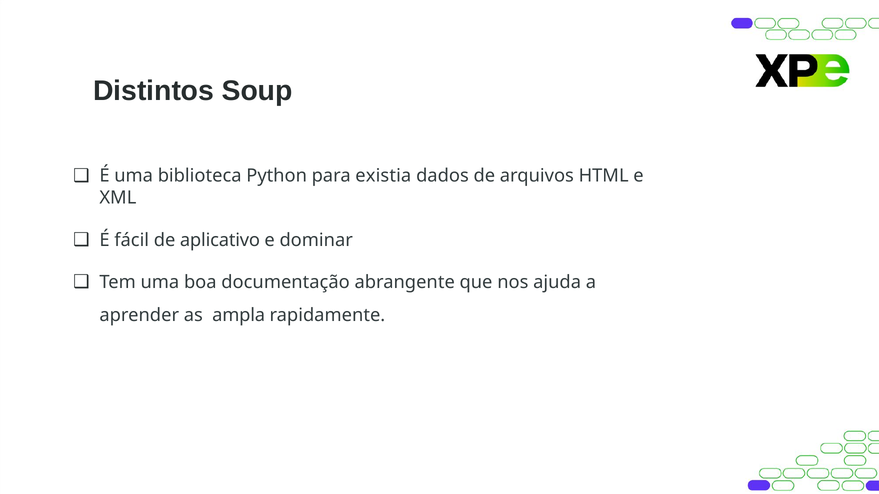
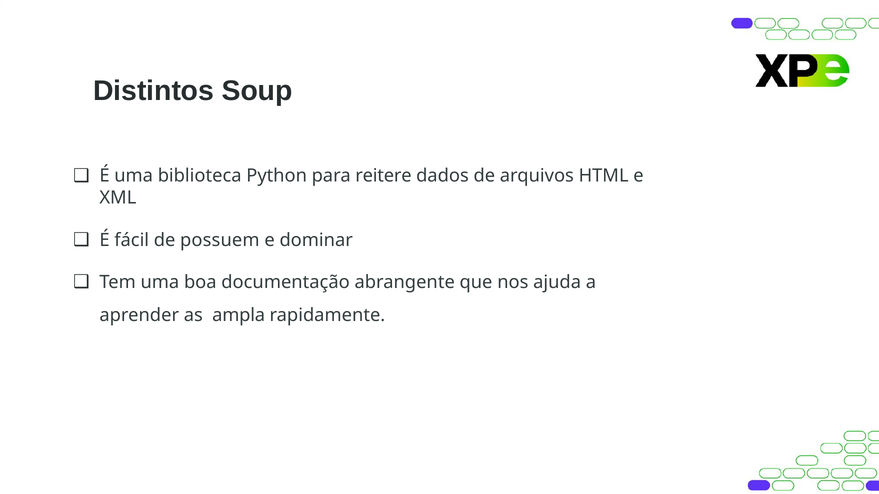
existia: existia -> reitere
aplicativo: aplicativo -> possuem
